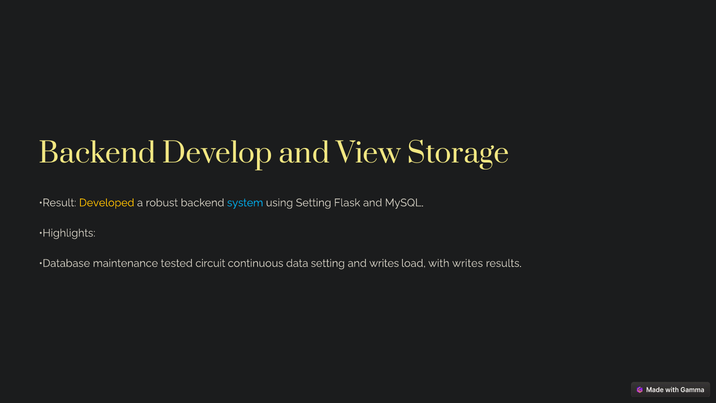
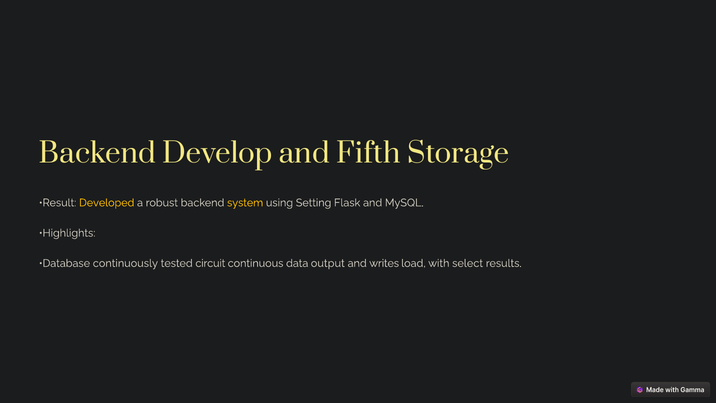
View: View -> Fifth
system colour: light blue -> yellow
maintenance: maintenance -> continuously
data setting: setting -> output
with writes: writes -> select
